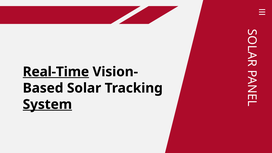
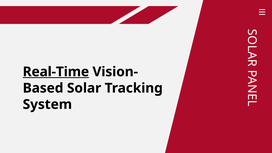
System underline: present -> none
